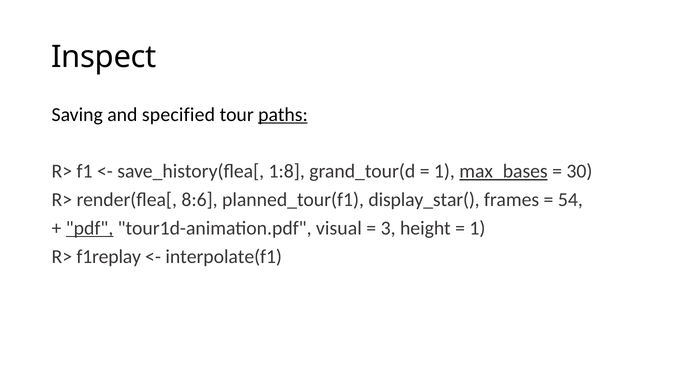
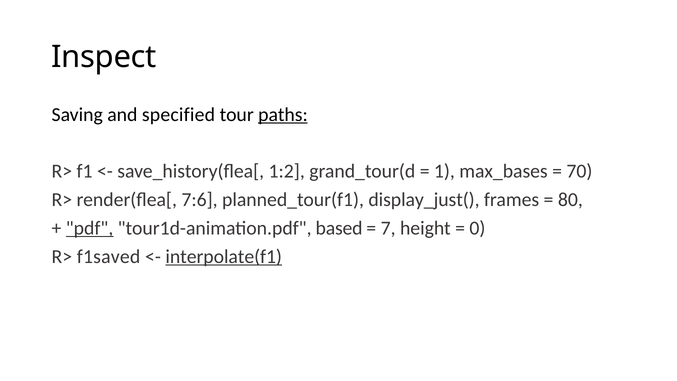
1:8: 1:8 -> 1:2
max_bases underline: present -> none
30: 30 -> 70
8:6: 8:6 -> 7:6
display_star(: display_star( -> display_just(
54: 54 -> 80
visual: visual -> based
3: 3 -> 7
1 at (477, 228): 1 -> 0
f1replay: f1replay -> f1saved
interpolate(f1 underline: none -> present
